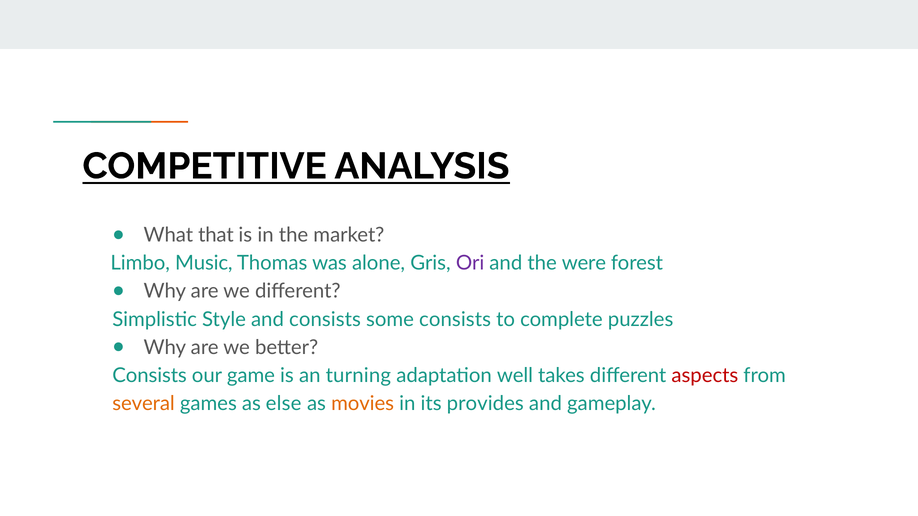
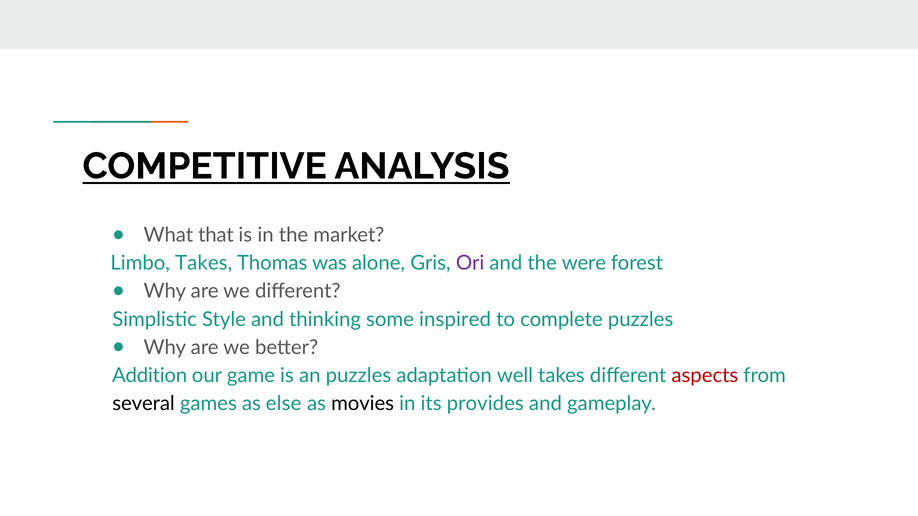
Limbo Music: Music -> Takes
and consists: consists -> thinking
some consists: consists -> inspired
Consists at (150, 376): Consists -> Addition
an turning: turning -> puzzles
several colour: orange -> black
movies colour: orange -> black
